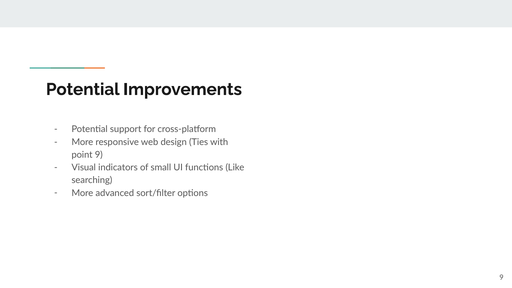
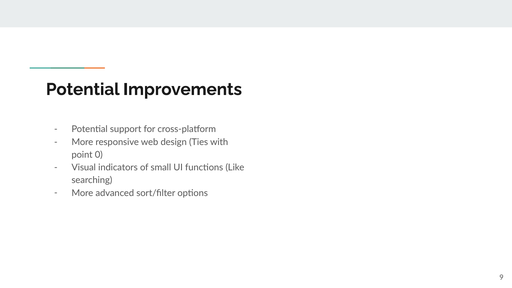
point 9: 9 -> 0
